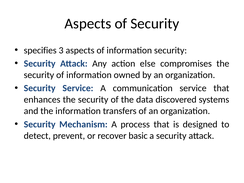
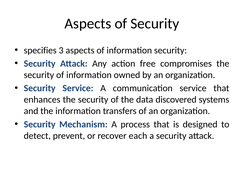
else: else -> free
basic: basic -> each
